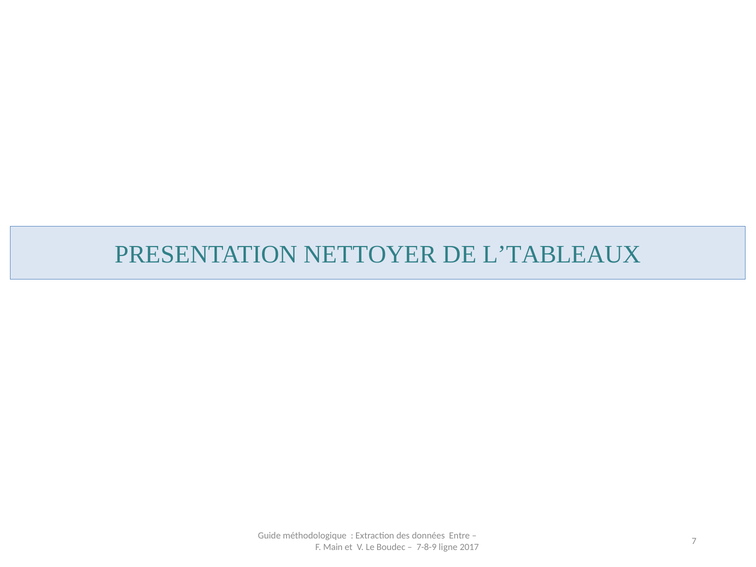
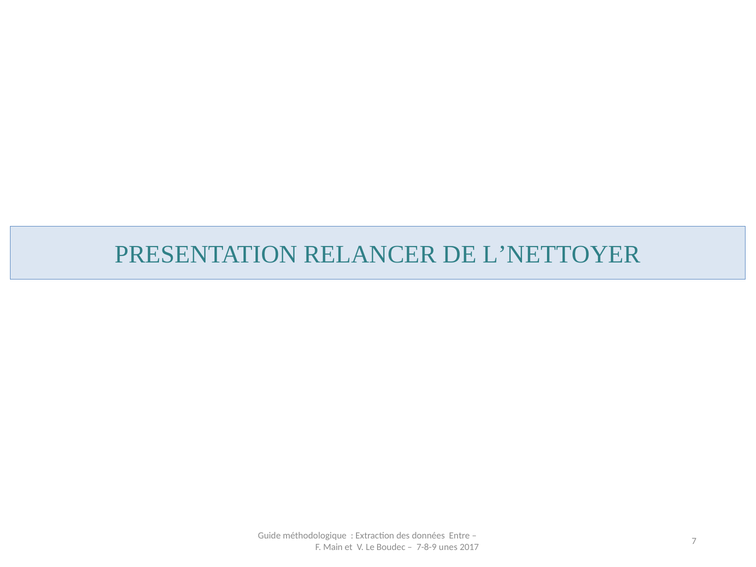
NETTOYER: NETTOYER -> RELANCER
L’TABLEAUX: L’TABLEAUX -> L’NETTOYER
ligne: ligne -> unes
